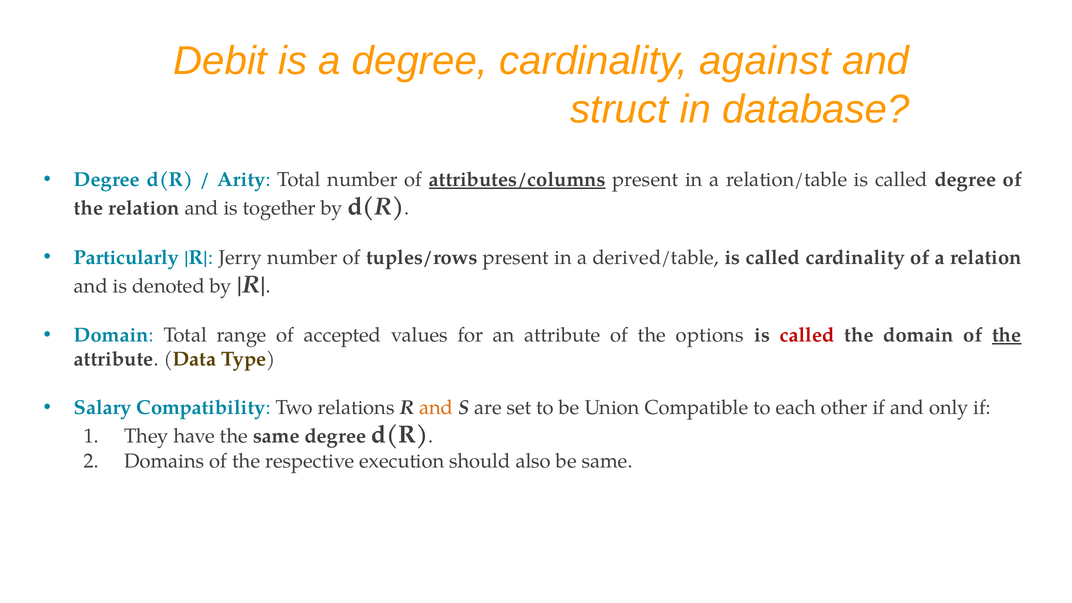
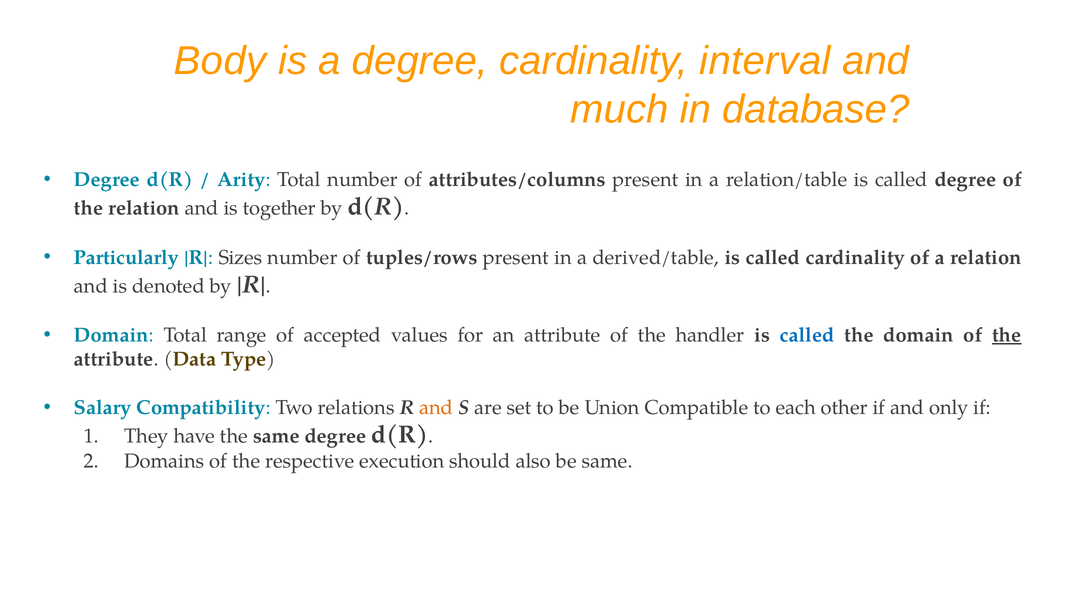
Debit: Debit -> Body
against: against -> interval
struct: struct -> much
attributes/columns underline: present -> none
Jerry: Jerry -> Sizes
options: options -> handler
called at (807, 335) colour: red -> blue
